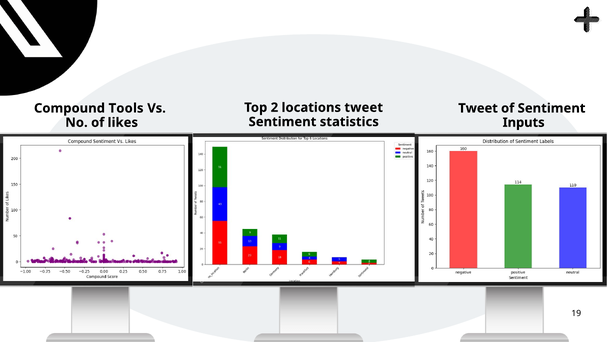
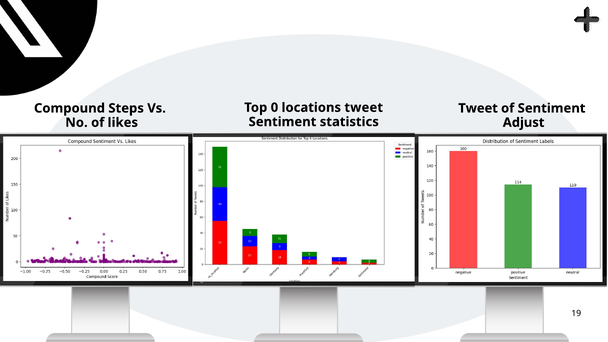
2: 2 -> 0
Tools: Tools -> Steps
Inputs: Inputs -> Adjust
